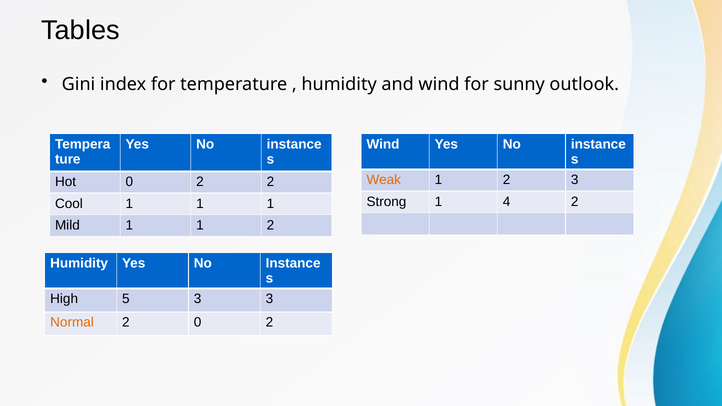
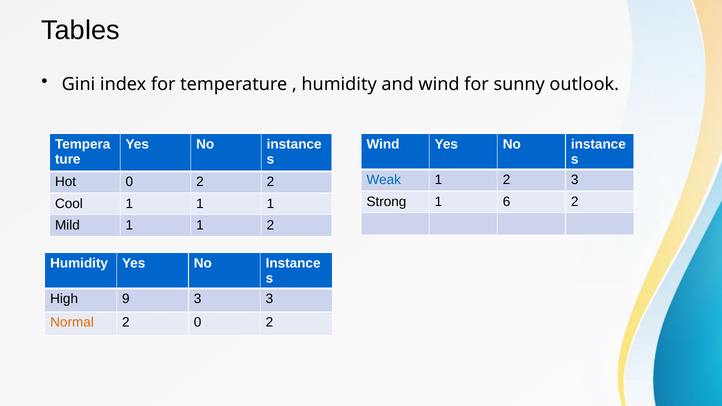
Weak colour: orange -> blue
4: 4 -> 6
5: 5 -> 9
